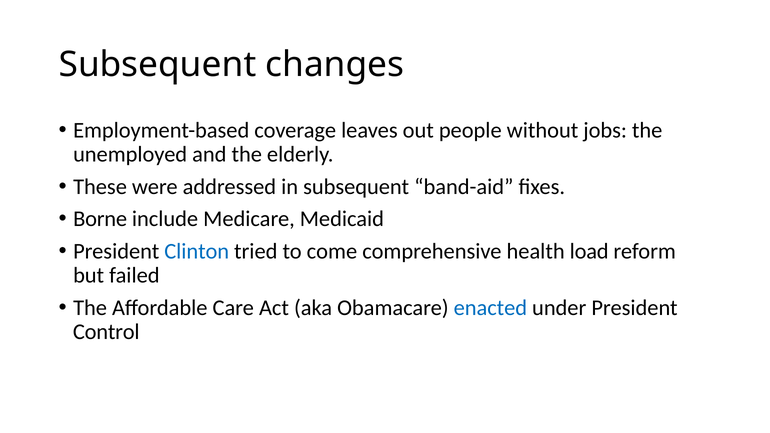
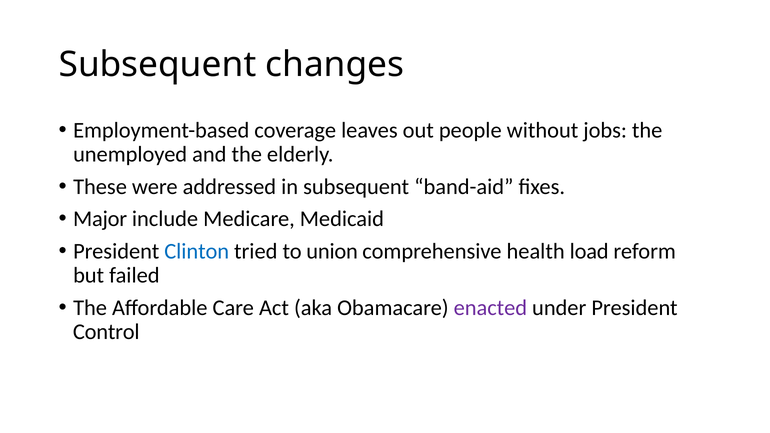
Borne: Borne -> Major
come: come -> union
enacted colour: blue -> purple
